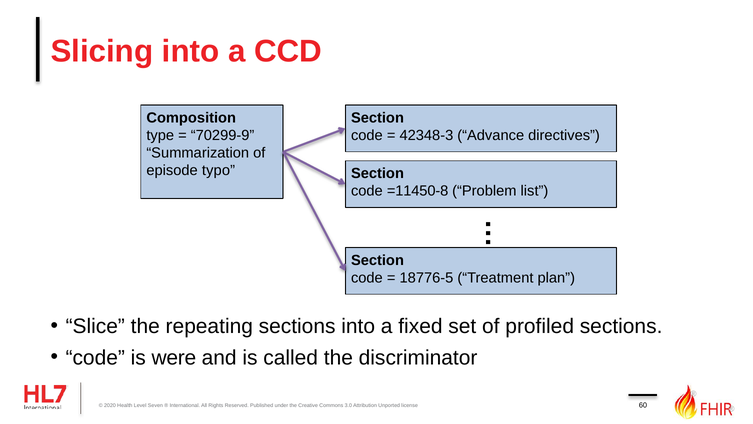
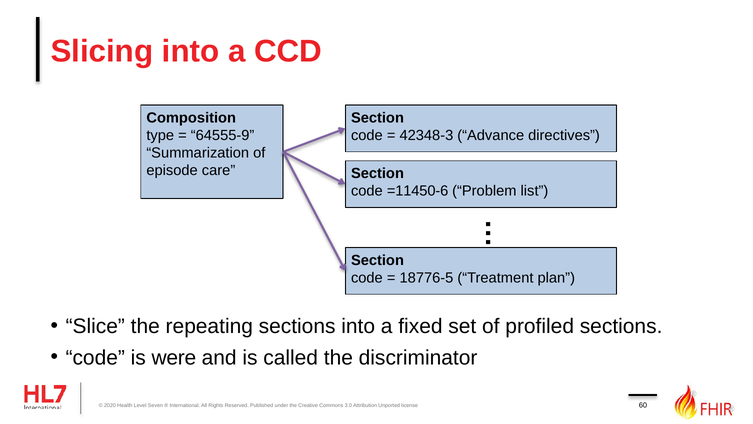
70299-9: 70299-9 -> 64555-9
typo: typo -> care
=11450-8: =11450-8 -> =11450-6
